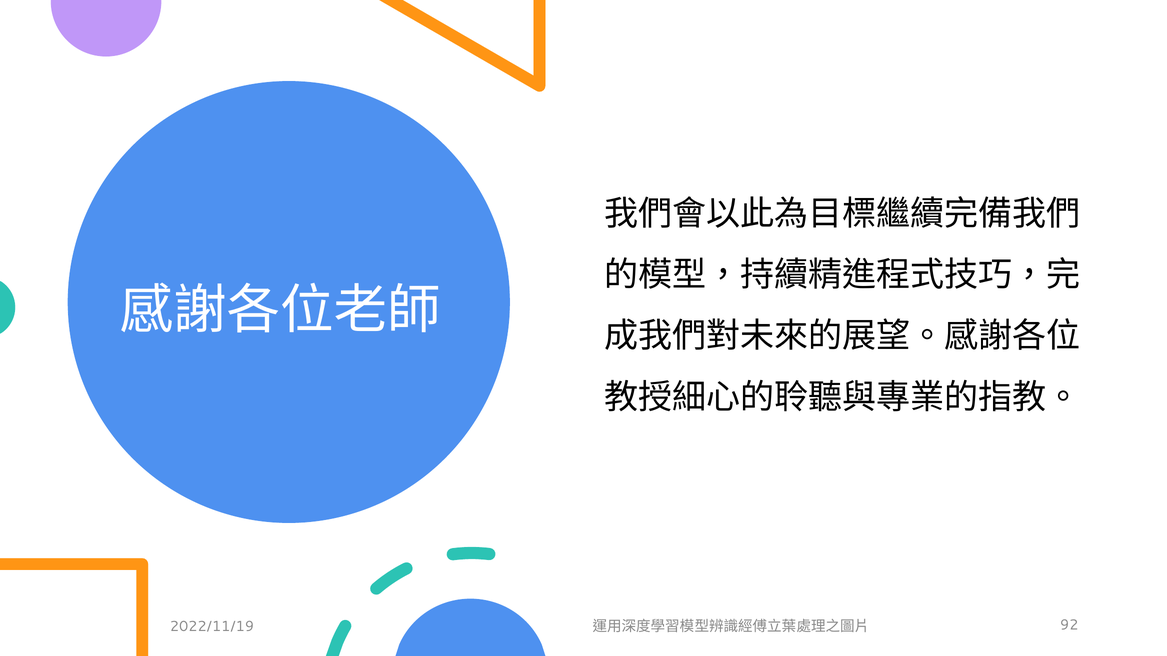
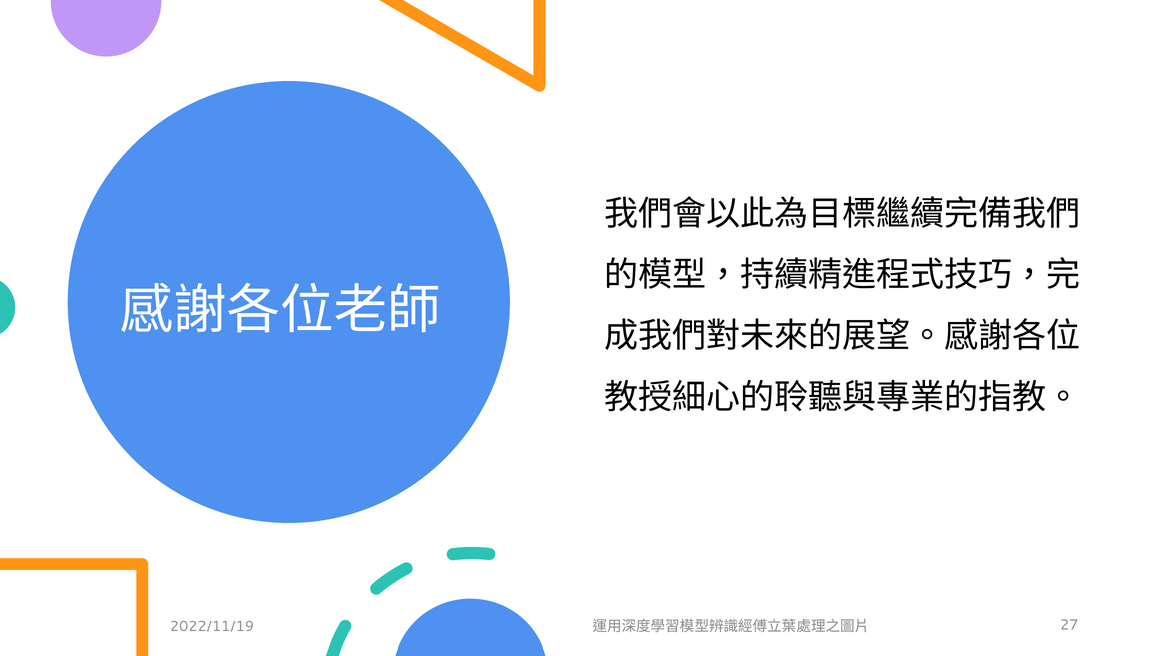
92: 92 -> 27
